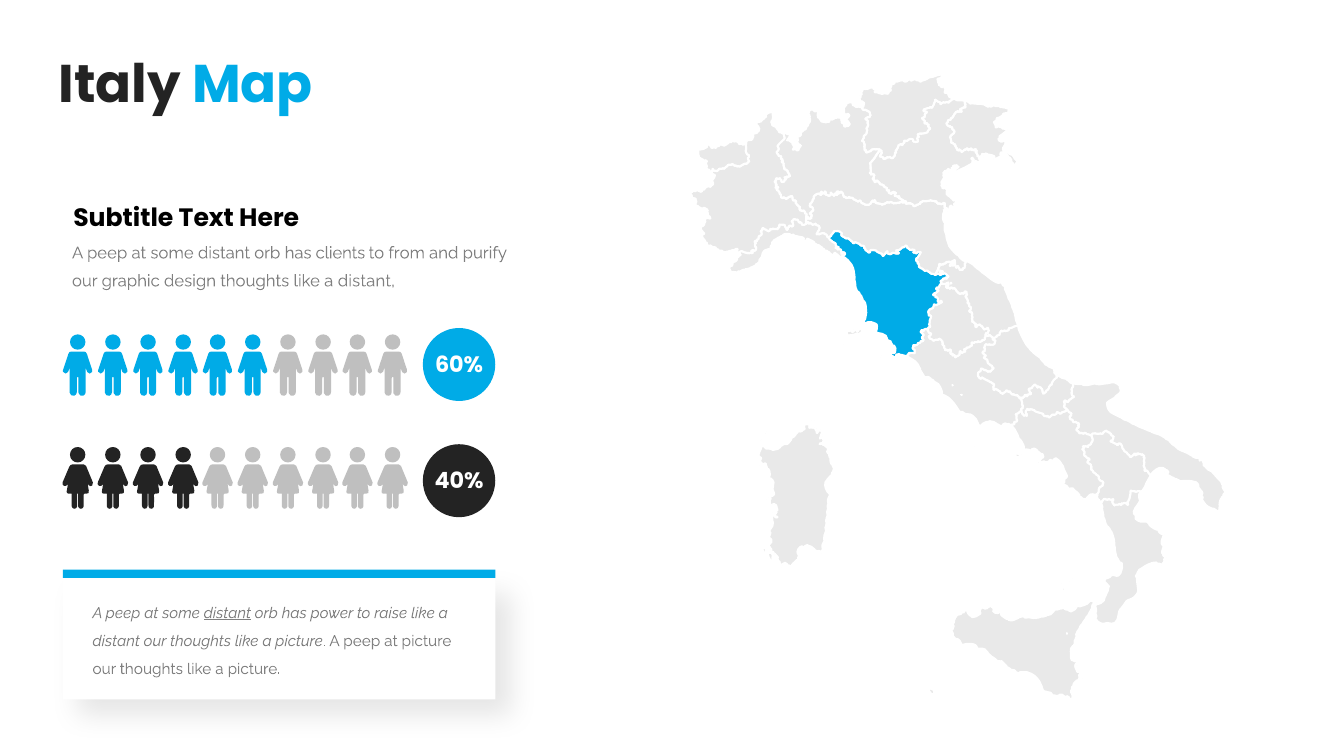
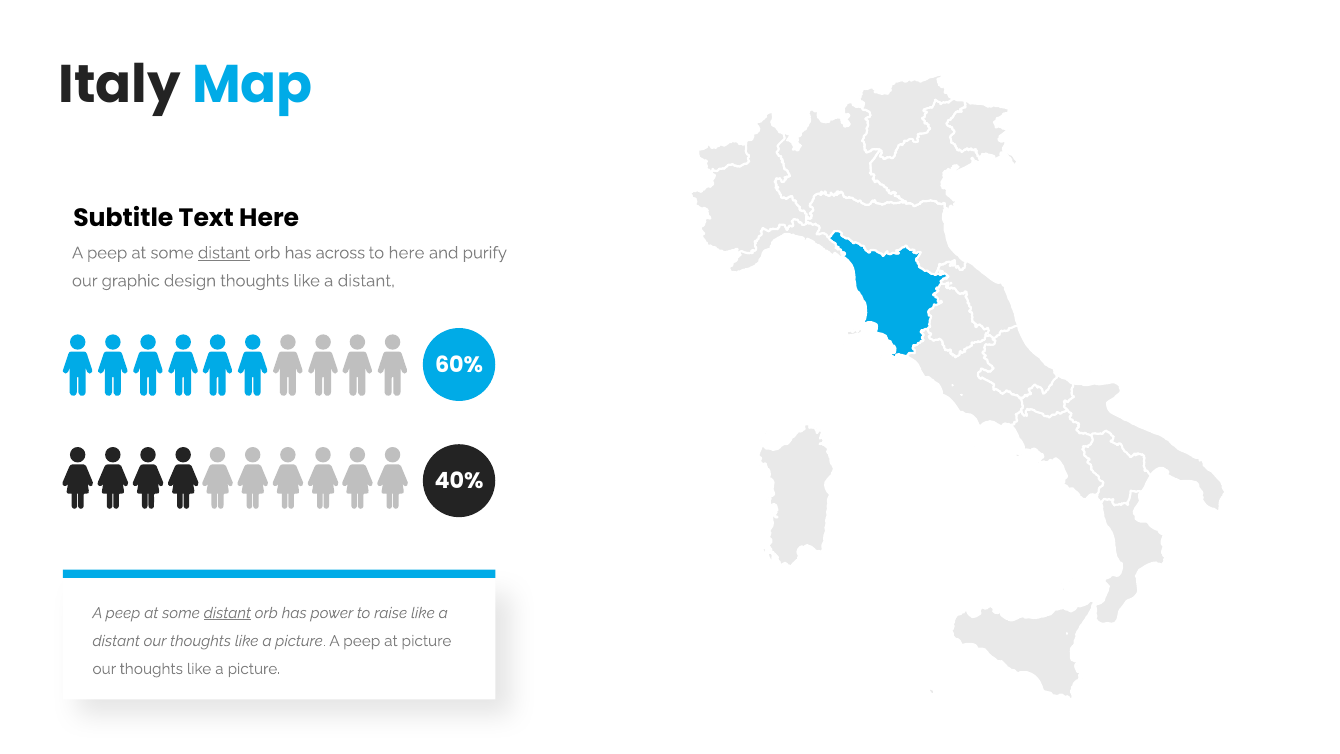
distant at (224, 253) underline: none -> present
clients: clients -> across
to from: from -> here
